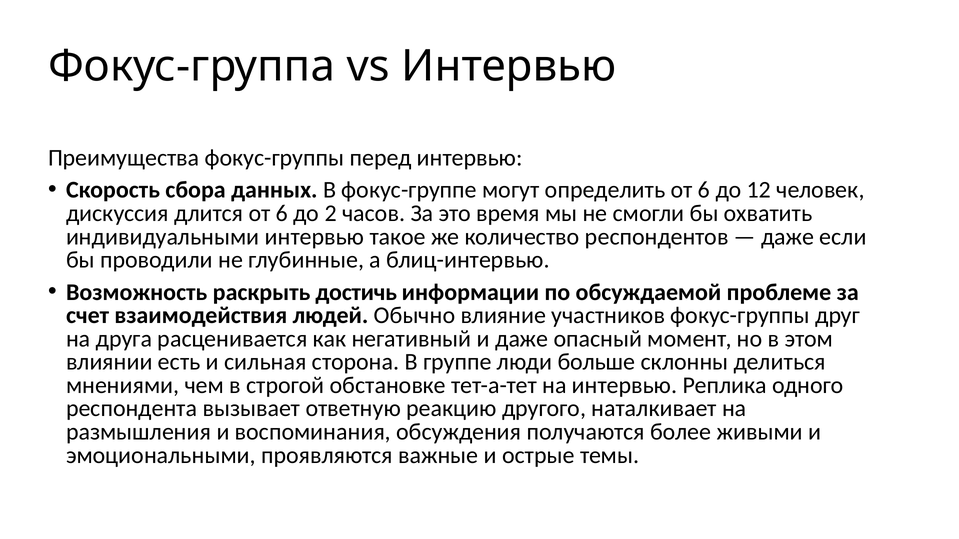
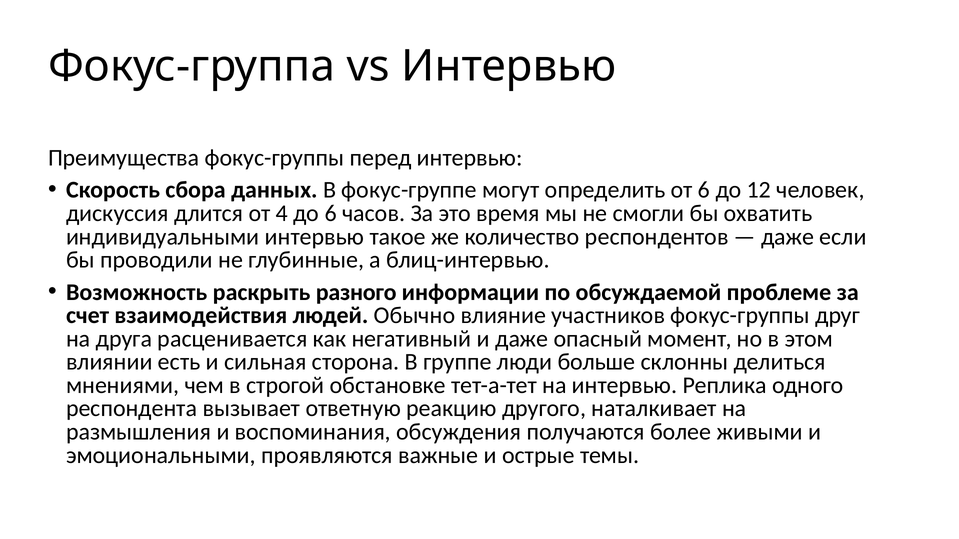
длится от 6: 6 -> 4
до 2: 2 -> 6
достичь: достичь -> разного
